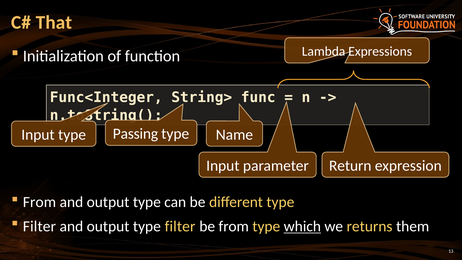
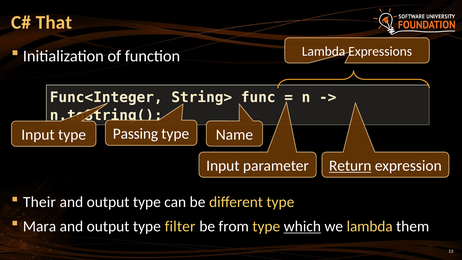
Return underline: none -> present
From at (39, 202): From -> Their
Filter at (39, 226): Filter -> Mara
we returns: returns -> lambda
